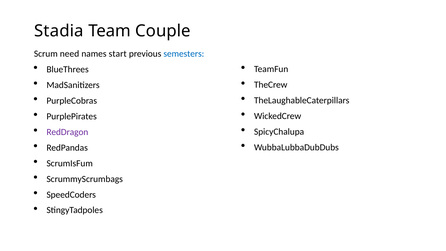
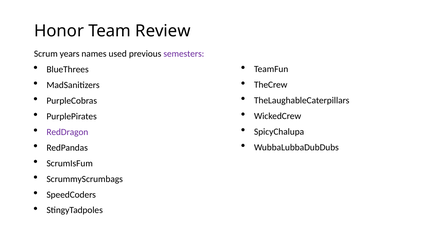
Stadia: Stadia -> Honor
Couple: Couple -> Review
need: need -> years
start: start -> used
semesters colour: blue -> purple
